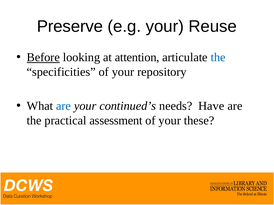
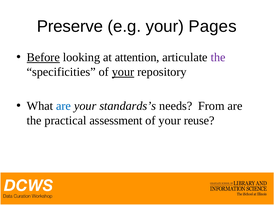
Reuse: Reuse -> Pages
the at (218, 57) colour: blue -> purple
your at (123, 72) underline: none -> present
continued’s: continued’s -> standards’s
Have: Have -> From
these: these -> reuse
